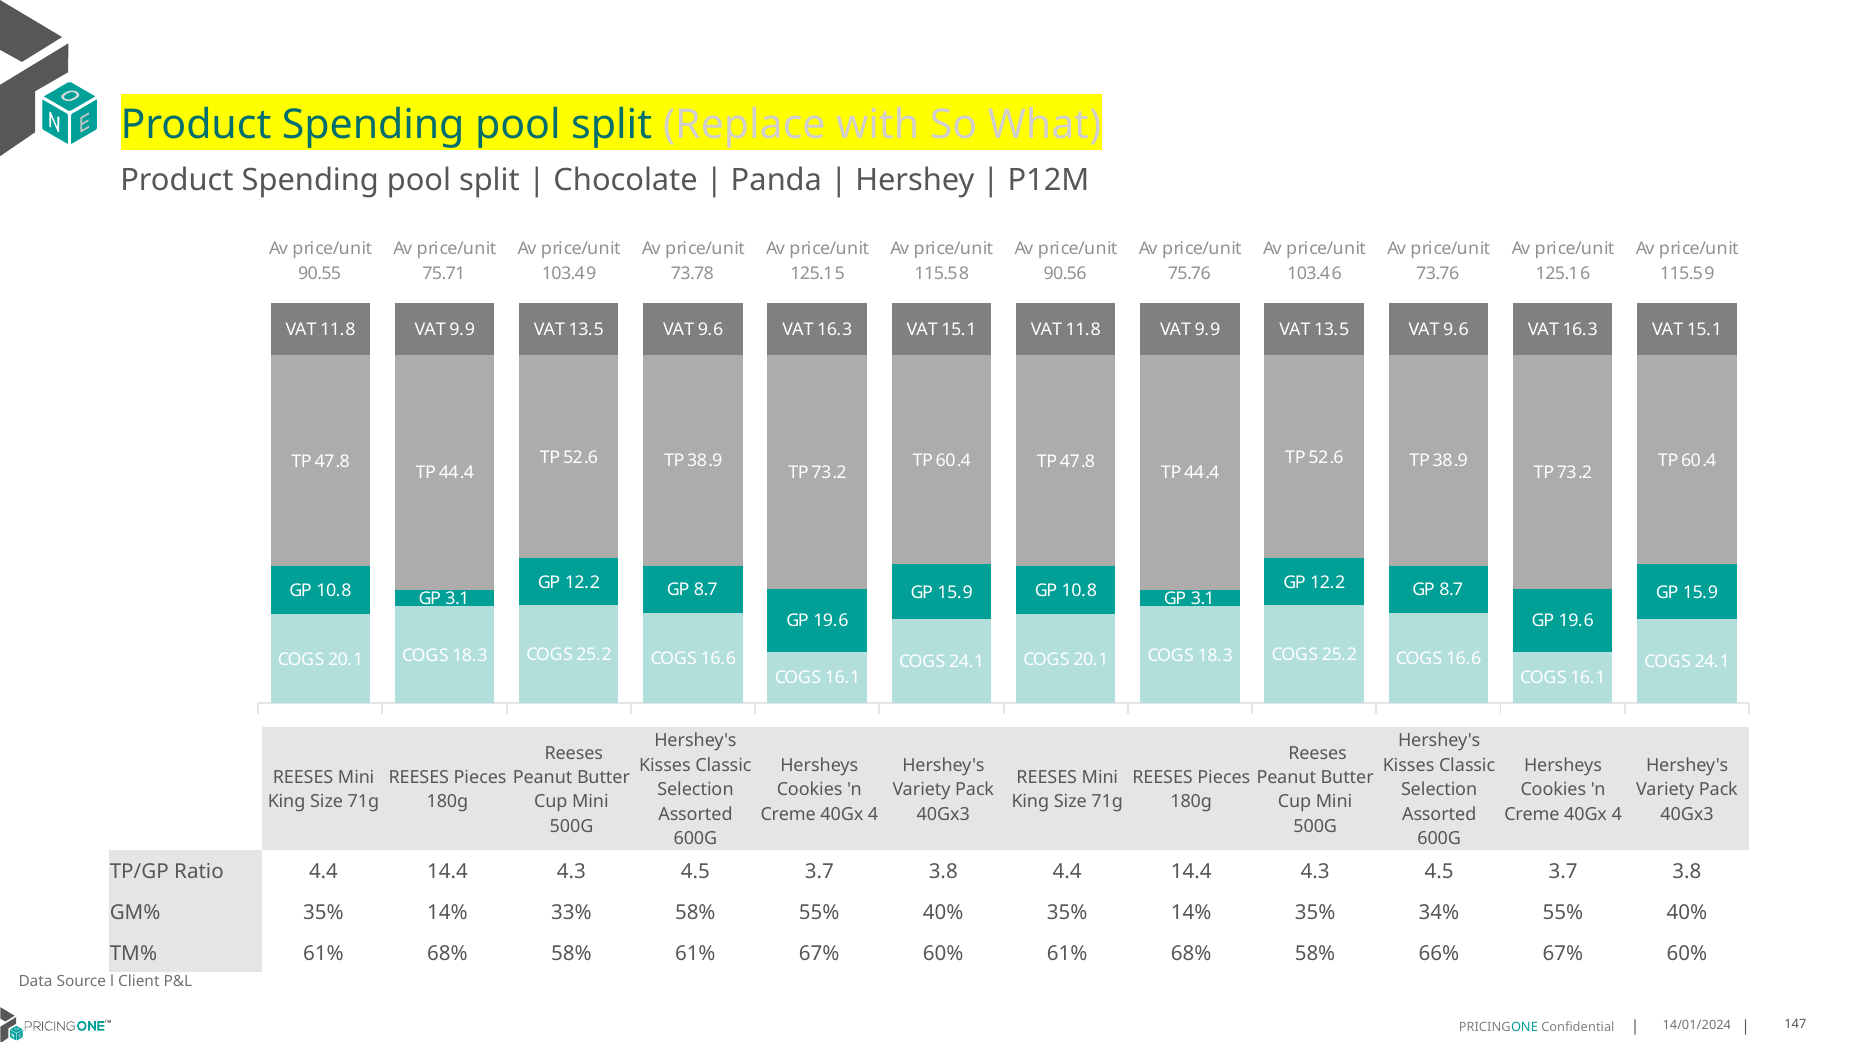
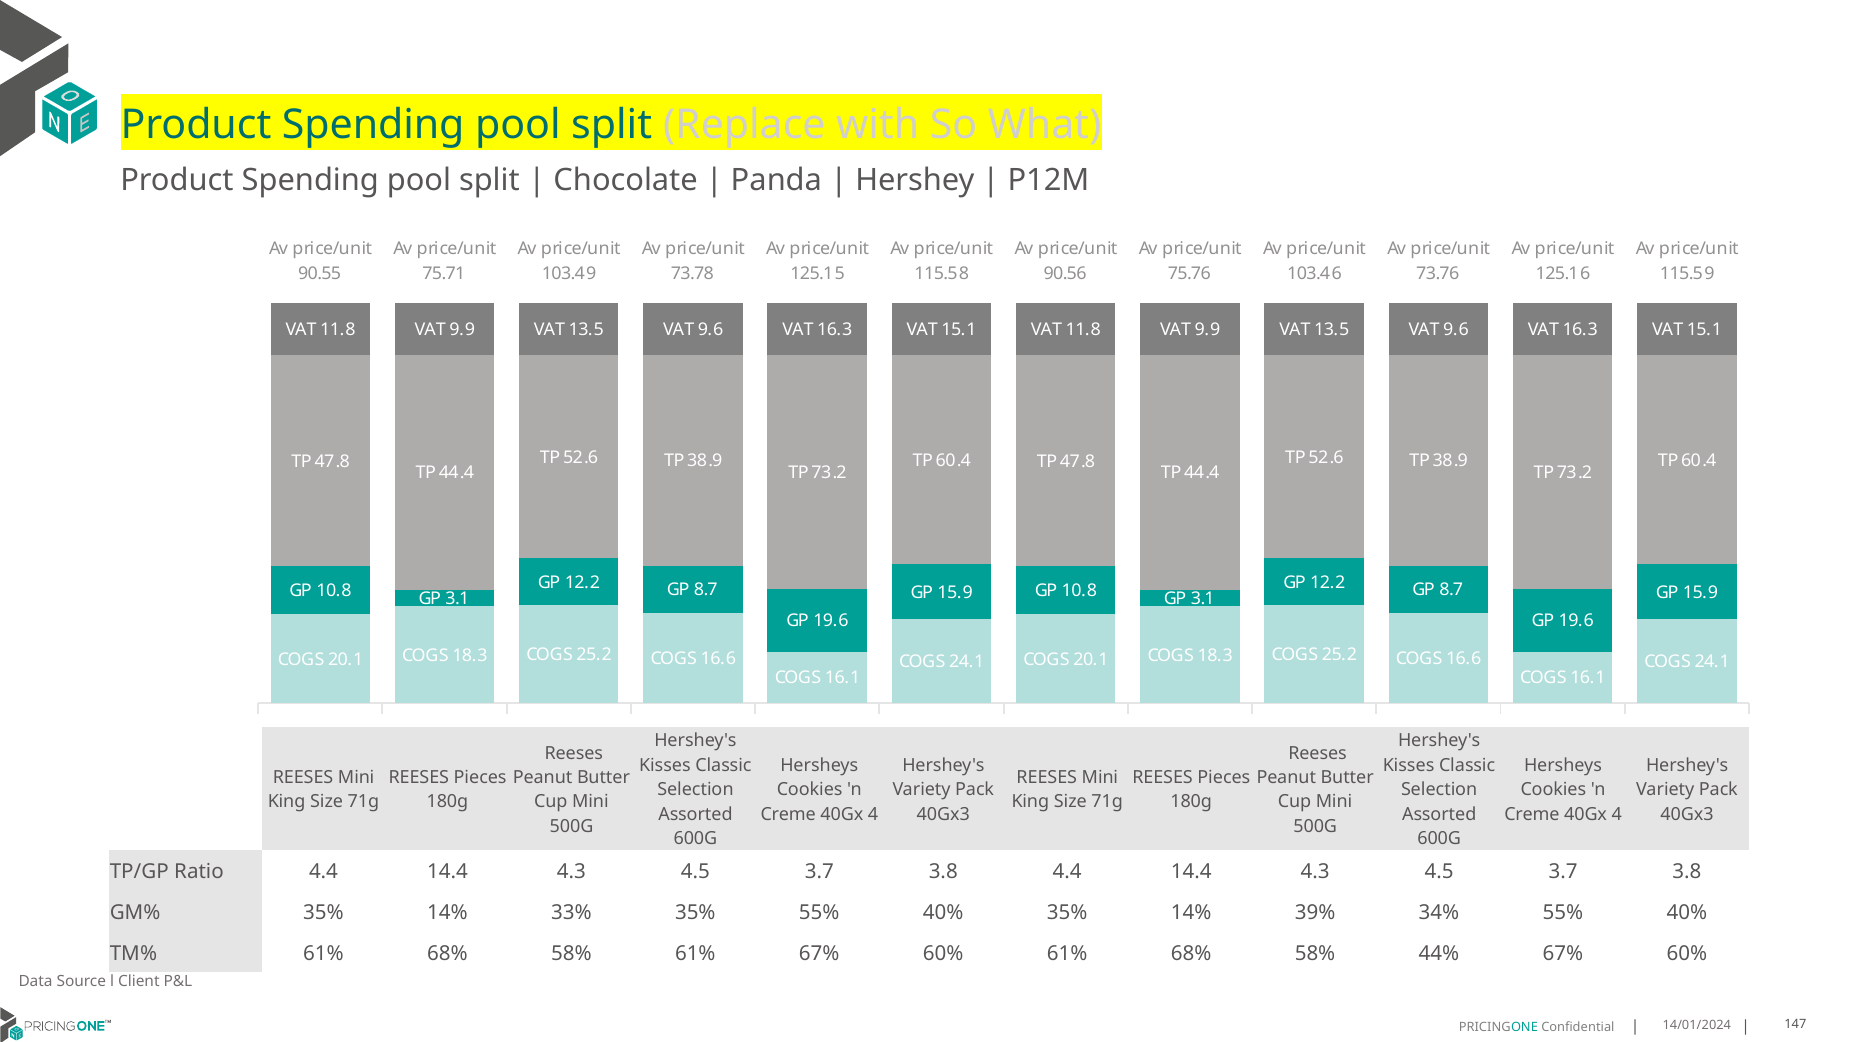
33% 58%: 58% -> 35%
14% 35%: 35% -> 39%
66%: 66% -> 44%
